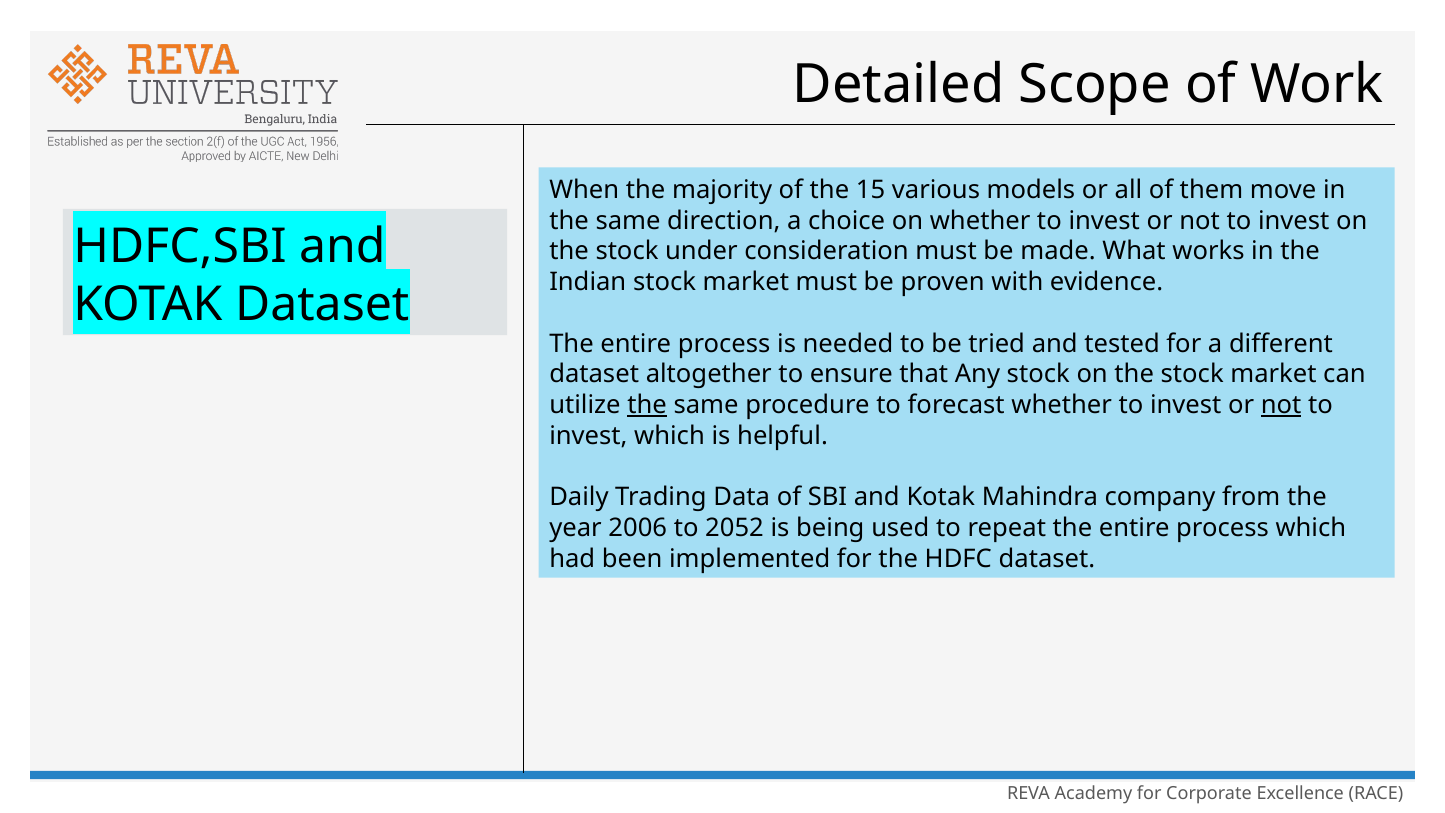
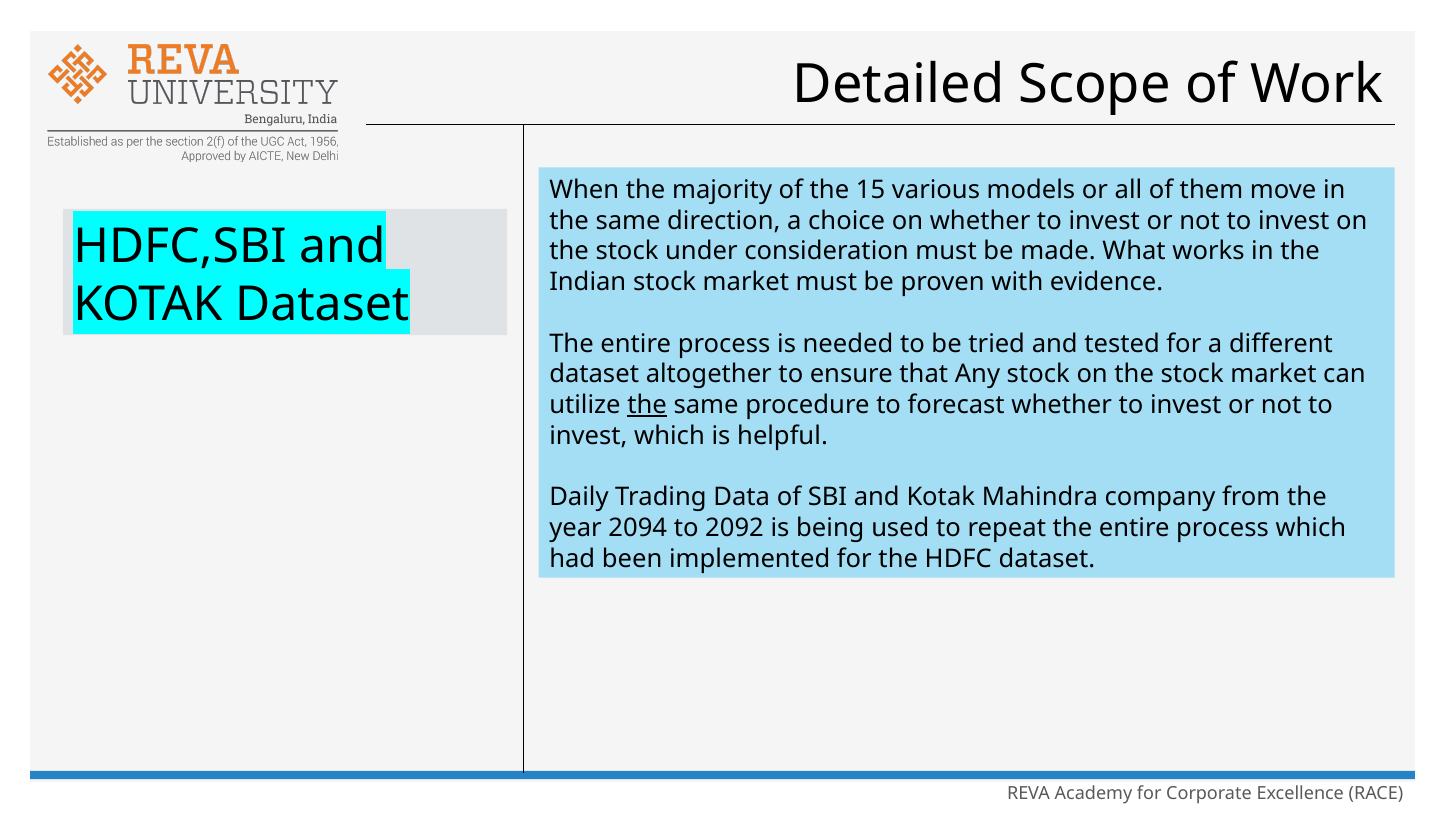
not at (1281, 405) underline: present -> none
2006: 2006 -> 2094
2052: 2052 -> 2092
